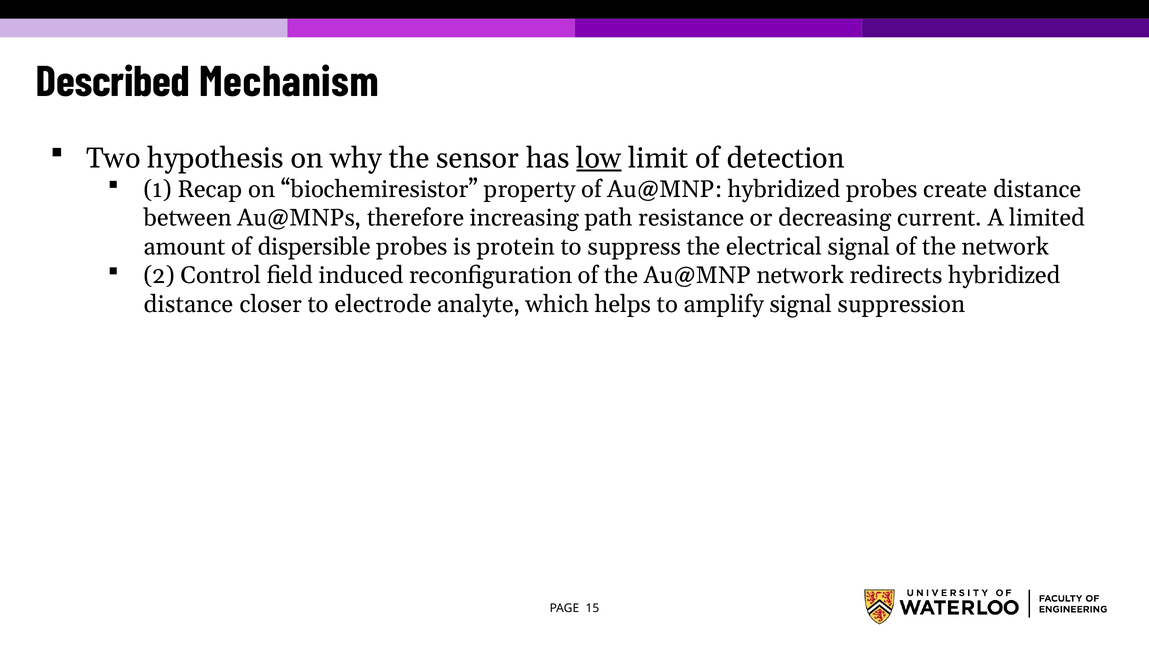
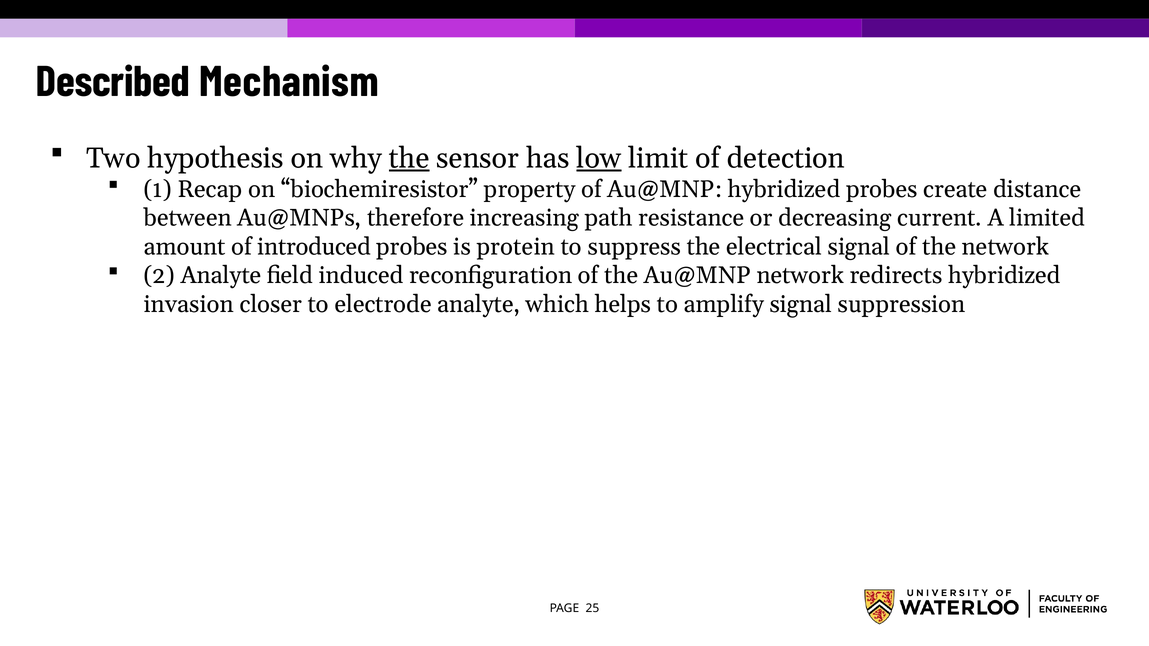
the at (409, 158) underline: none -> present
dispersible: dispersible -> introduced
2 Control: Control -> Analyte
distance at (189, 304): distance -> invasion
15: 15 -> 25
